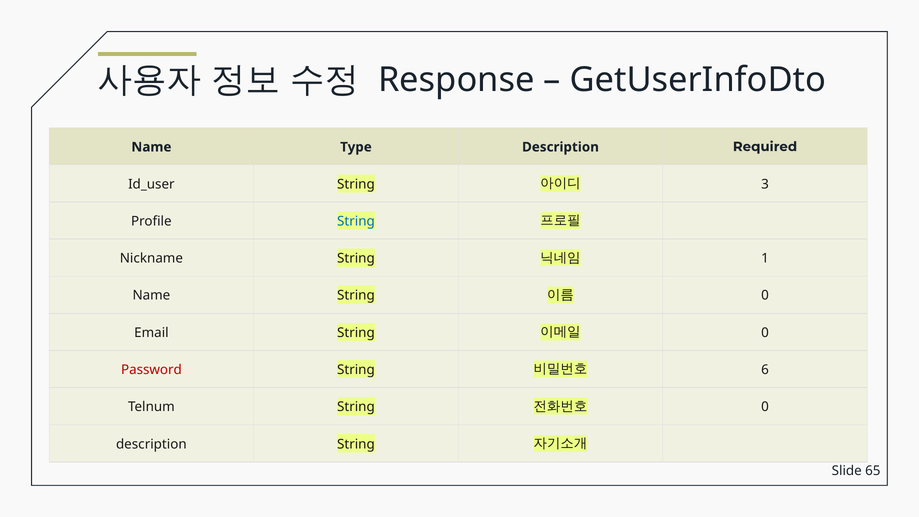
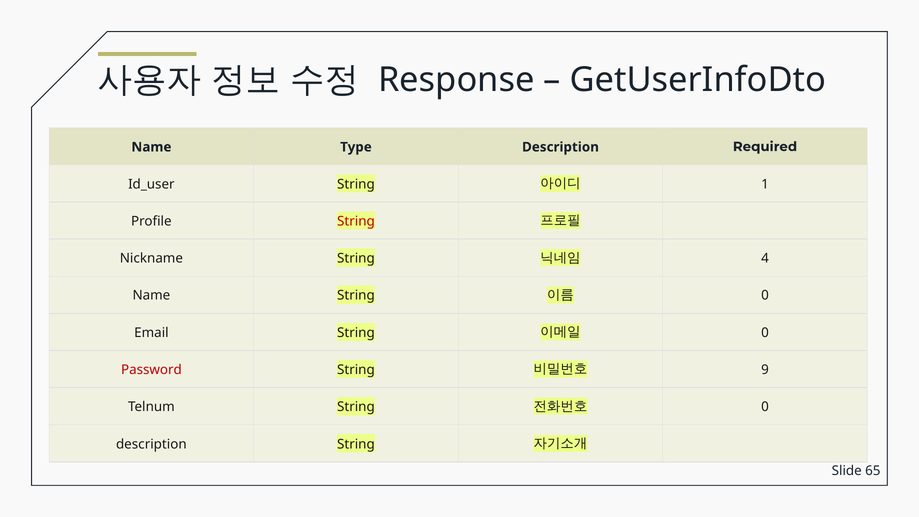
3: 3 -> 1
String at (356, 221) colour: blue -> red
1: 1 -> 4
6: 6 -> 9
